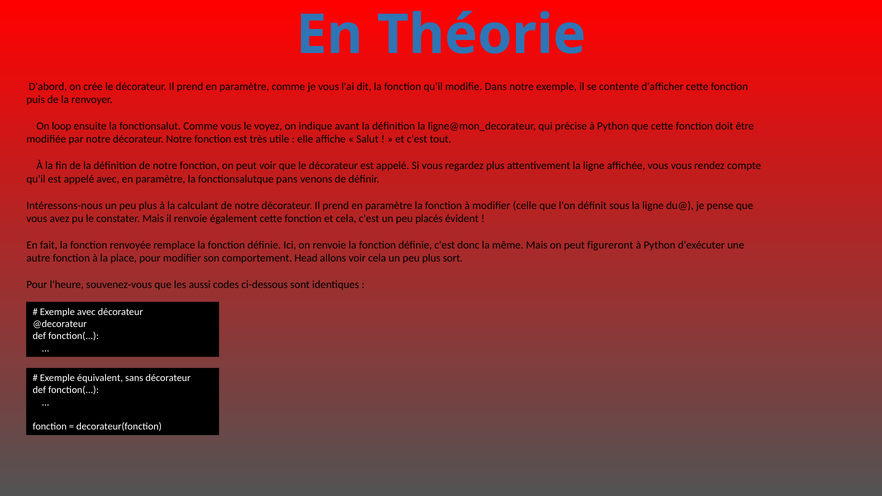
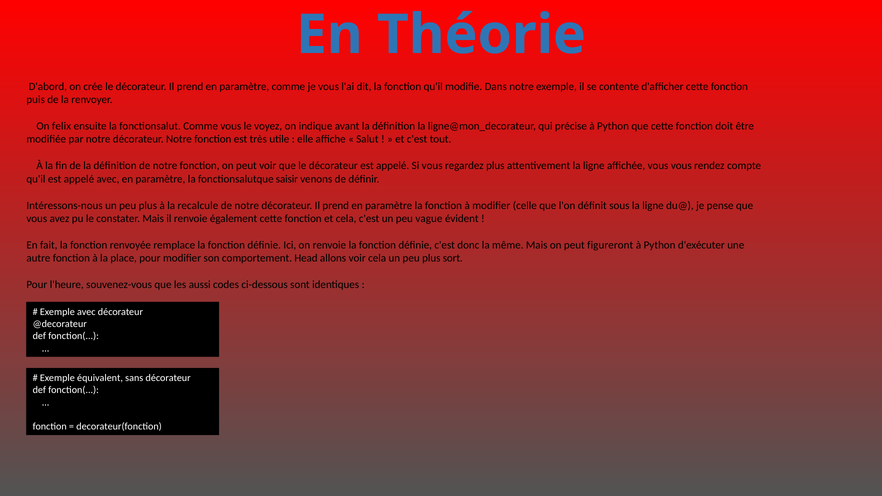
loop: loop -> felix
pans: pans -> saisir
calculant: calculant -> recalcule
placés: placés -> vague
